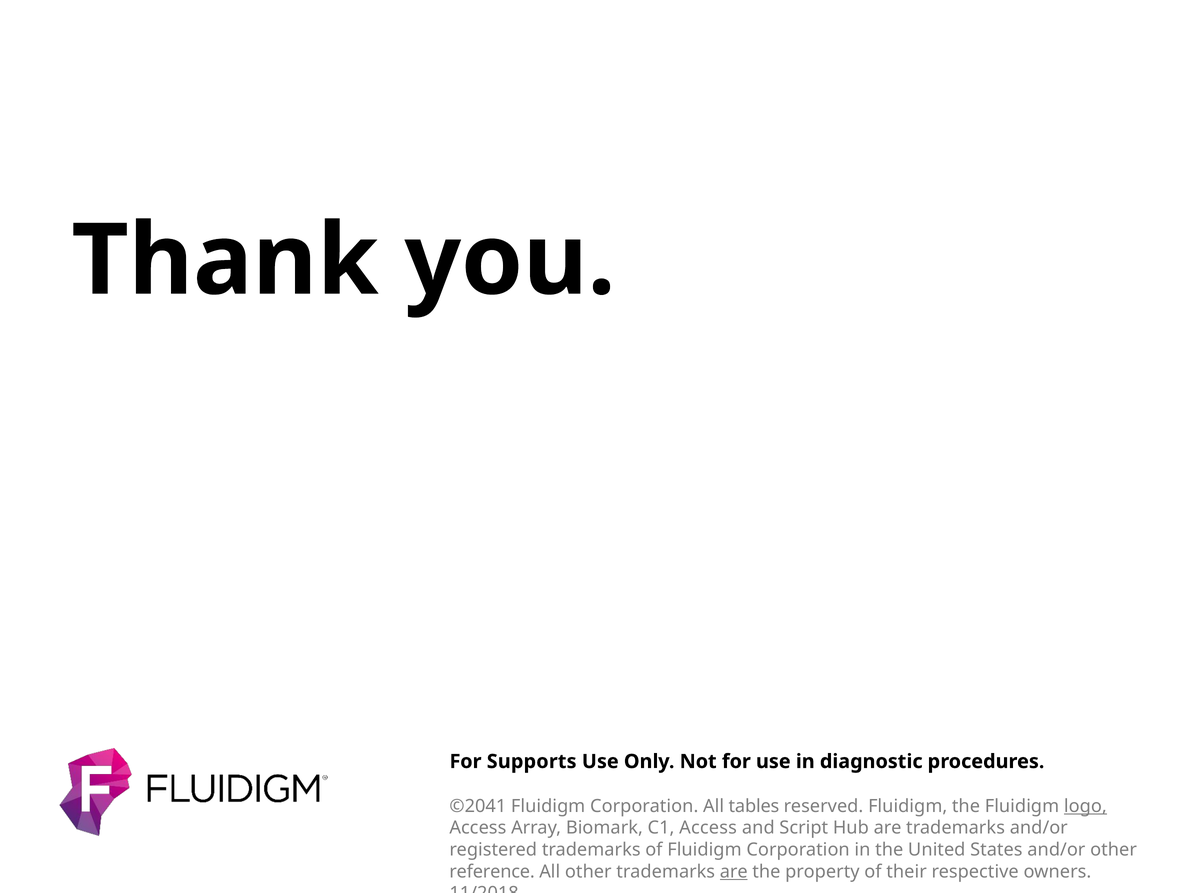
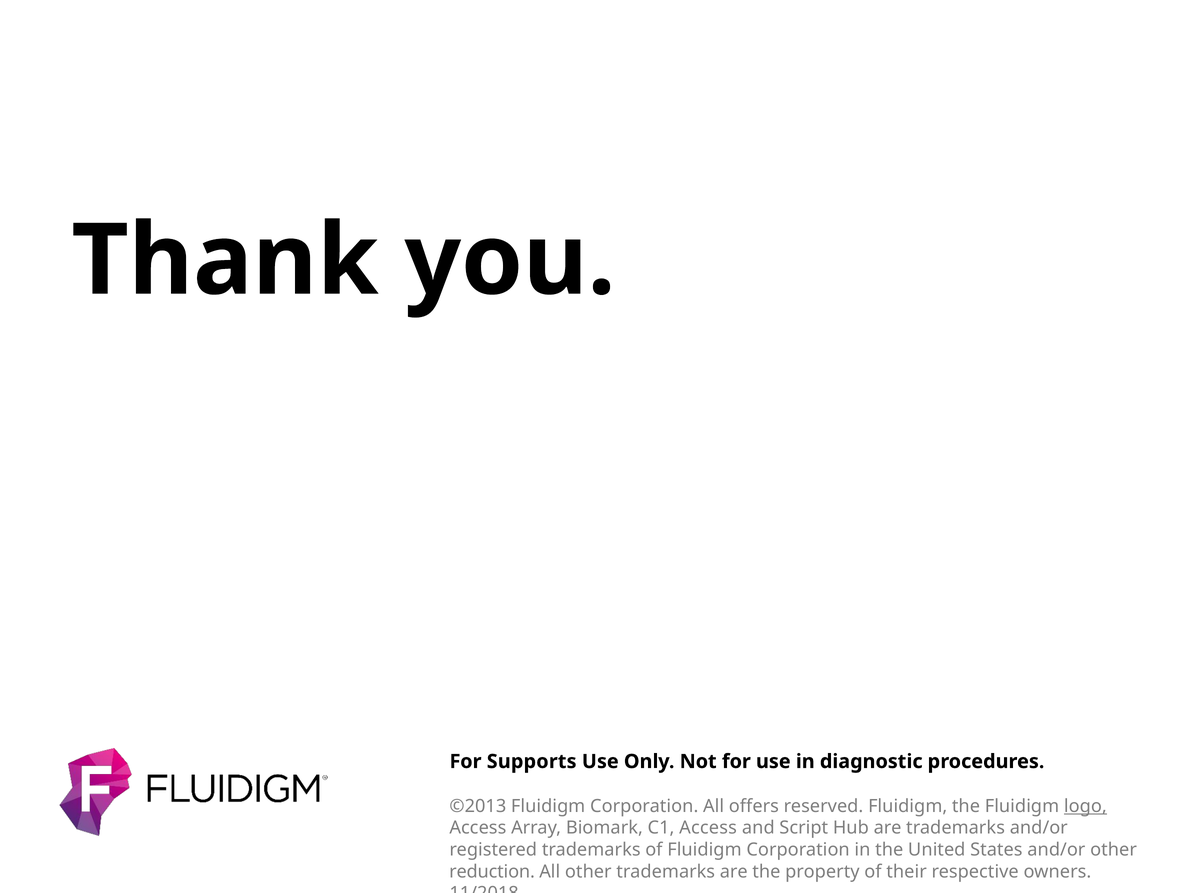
©2041: ©2041 -> ©2013
tables: tables -> offers
reference: reference -> reduction
are at (734, 872) underline: present -> none
